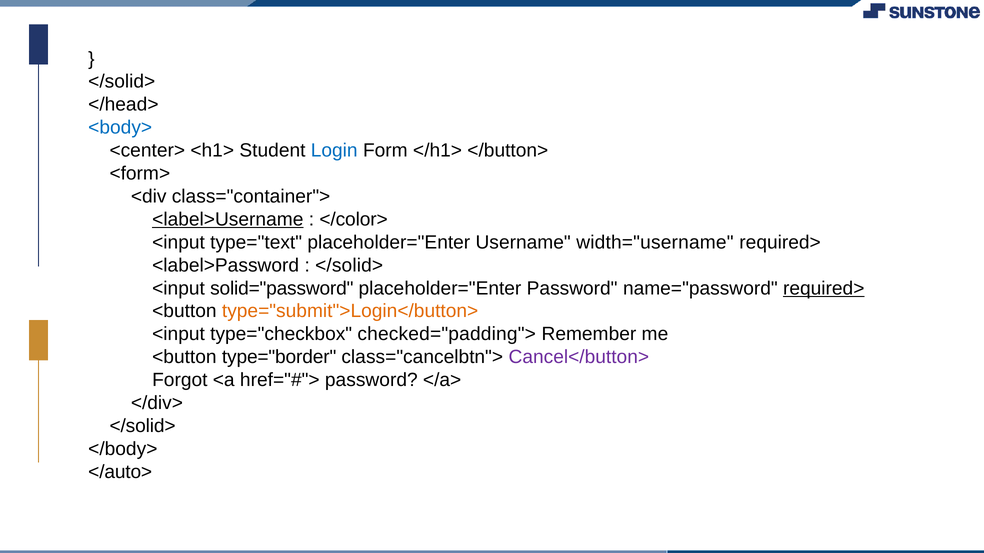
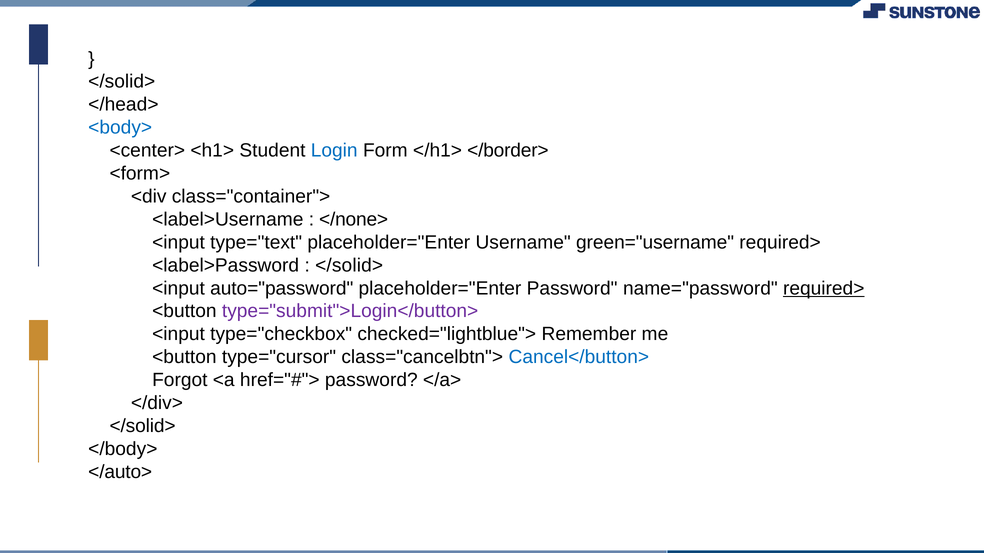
</button>: </button> -> </border>
<label>Username underline: present -> none
</color>: </color> -> </none>
width="username: width="username -> green="username
solid="password: solid="password -> auto="password
type="submit">Login</button> colour: orange -> purple
checked="padding">: checked="padding"> -> checked="lightblue">
type="border: type="border -> type="cursor
Cancel</button> colour: purple -> blue
